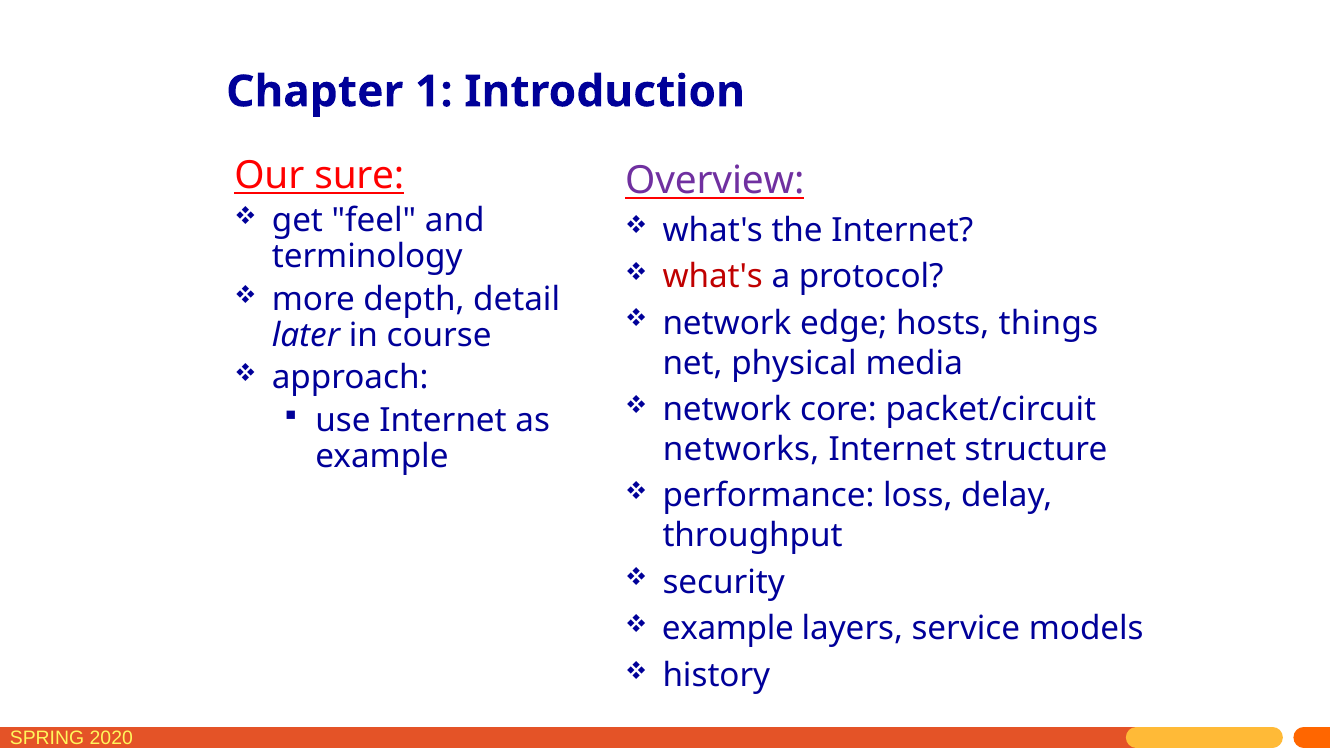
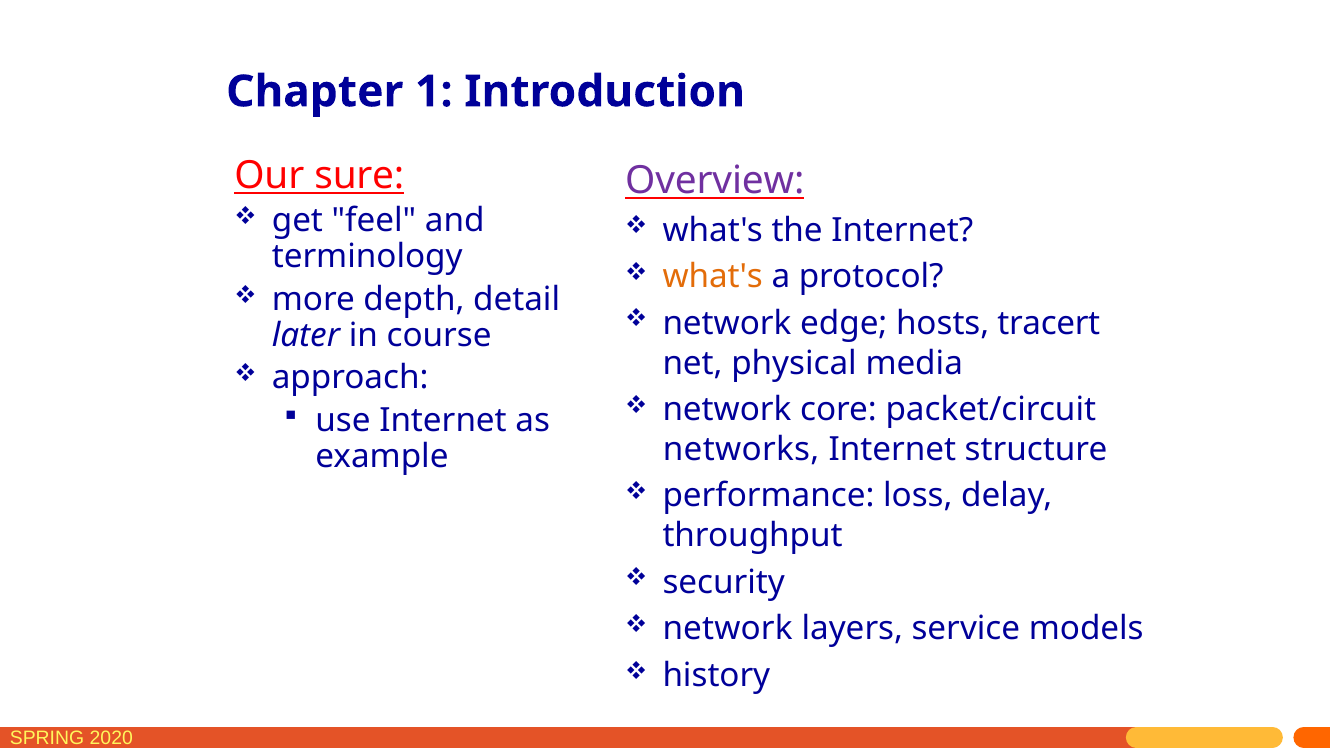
what's at (713, 277) colour: red -> orange
things: things -> tracert
example at (728, 629): example -> network
